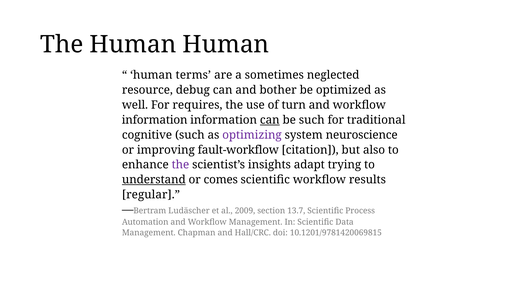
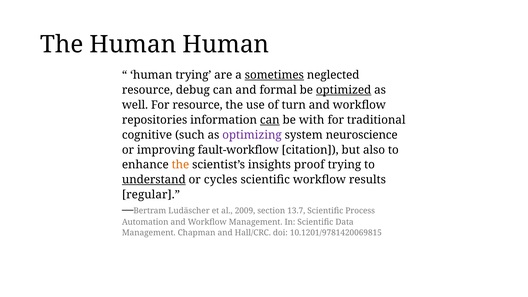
human terms: terms -> trying
sometimes underline: none -> present
bother: bother -> formal
optimized underline: none -> present
For requires: requires -> resource
information at (155, 120): information -> repositories
be such: such -> with
the at (180, 165) colour: purple -> orange
adapt: adapt -> proof
comes: comes -> cycles
